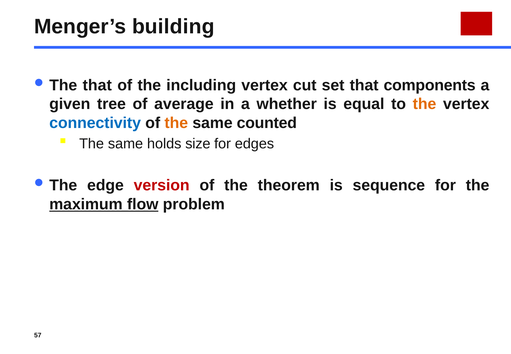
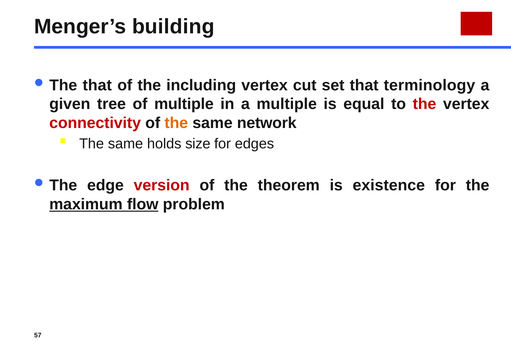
components: components -> terminology
of average: average -> multiple
a whether: whether -> multiple
the at (425, 104) colour: orange -> red
connectivity colour: blue -> red
counted: counted -> network
sequence: sequence -> existence
